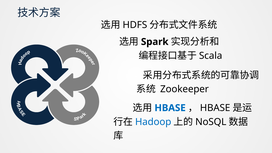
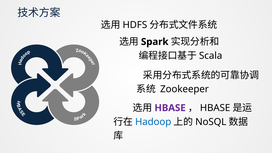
HBASE at (170, 108) colour: blue -> purple
